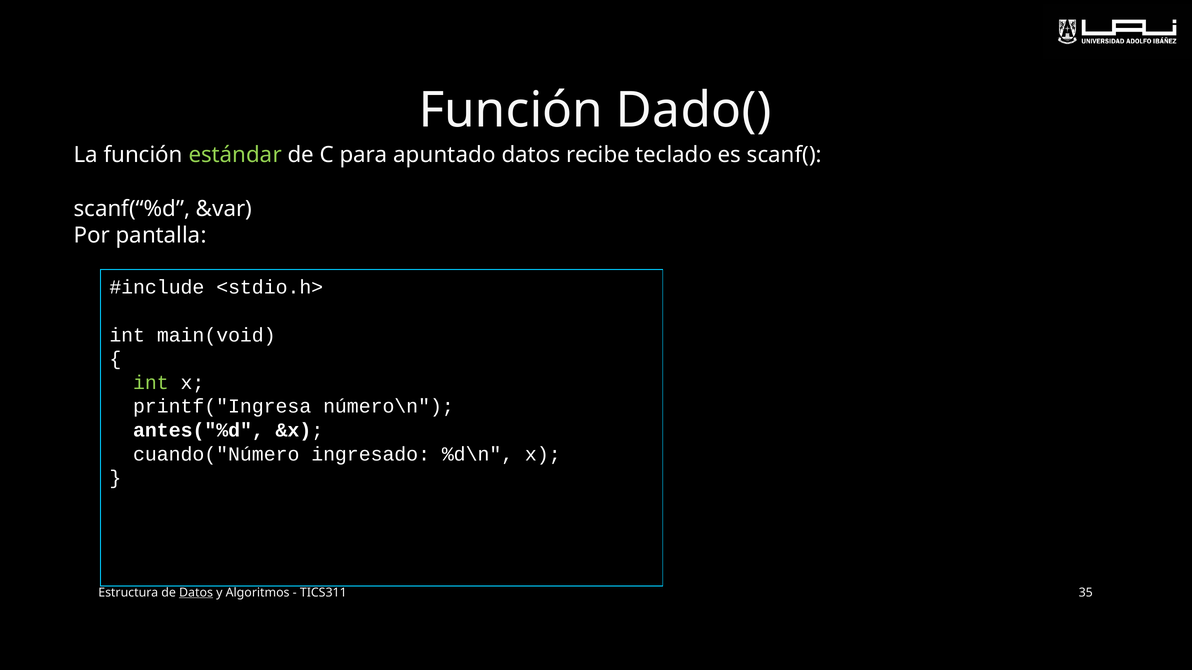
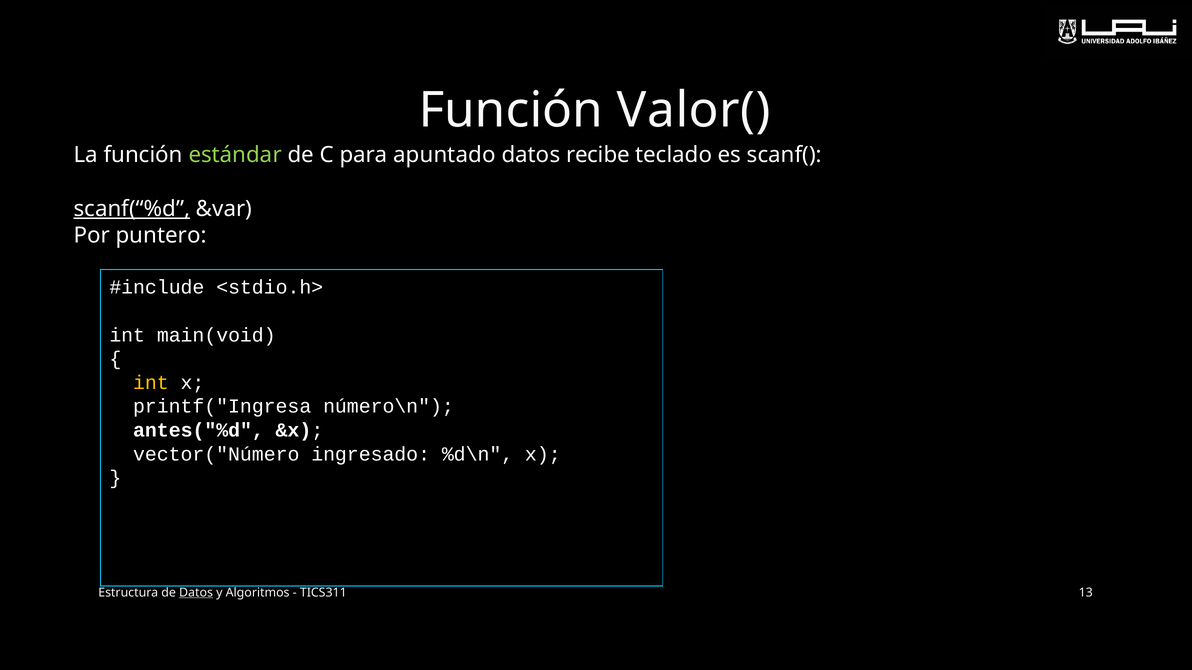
Dado(: Dado( -> Valor(
scanf(“%d underline: none -> present
pantalla: pantalla -> puntero
int at (151, 383) colour: light green -> yellow
cuando("Número: cuando("Número -> vector("Número
35: 35 -> 13
